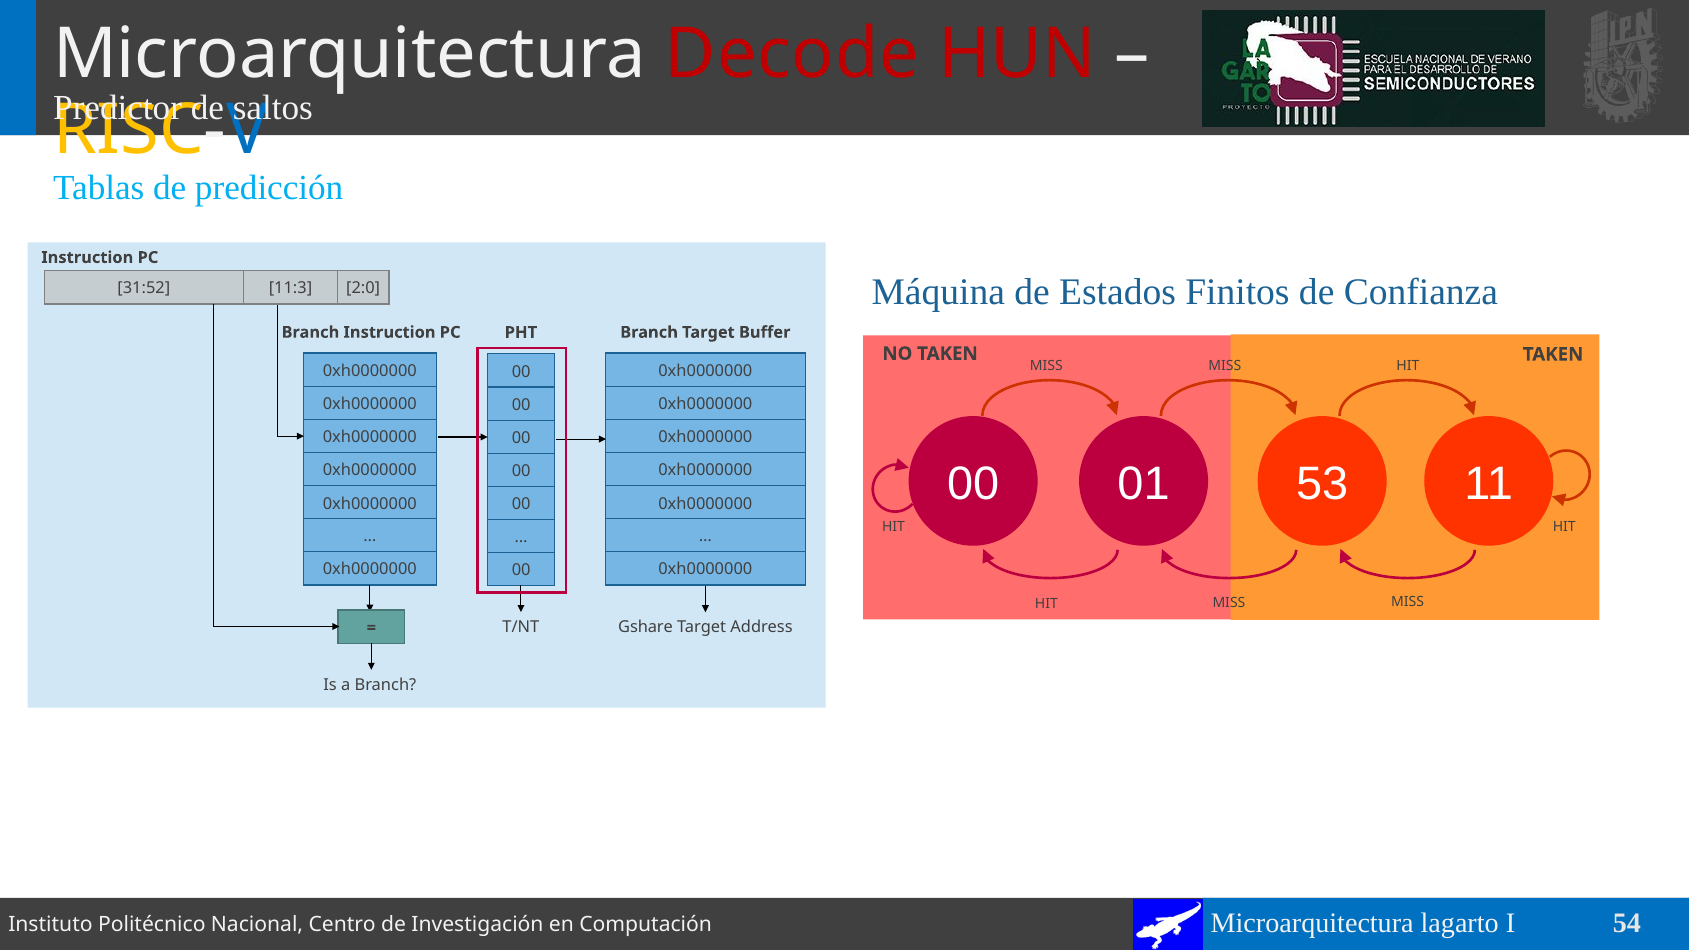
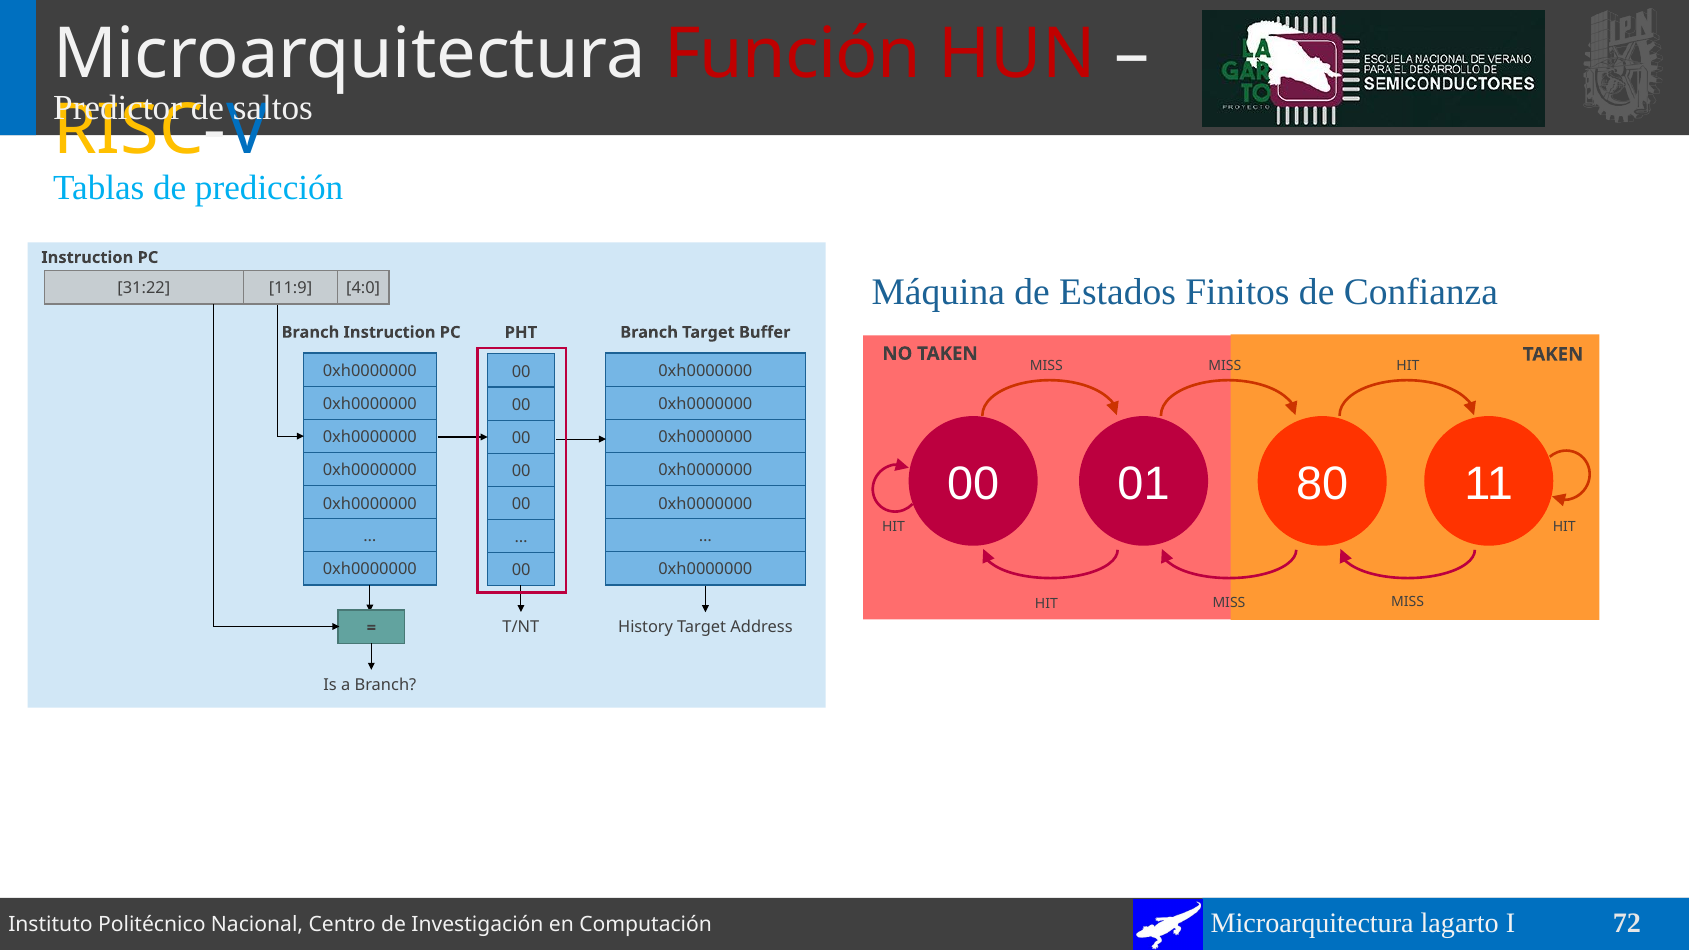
Decode: Decode -> Función
31:52: 31:52 -> 31:22
11:3: 11:3 -> 11:9
2:0: 2:0 -> 4:0
53: 53 -> 80
Gshare: Gshare -> History
54: 54 -> 72
